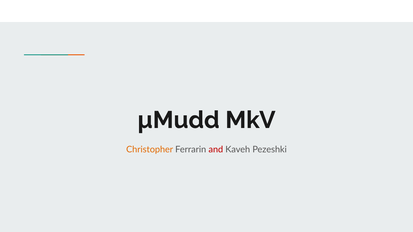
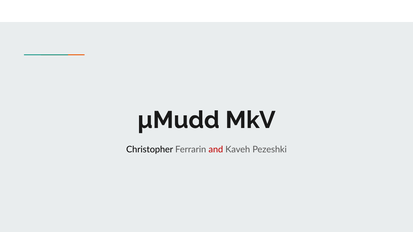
Christopher colour: orange -> black
